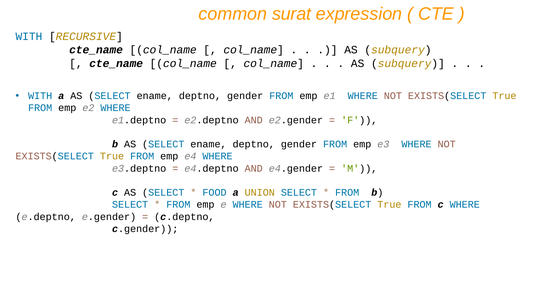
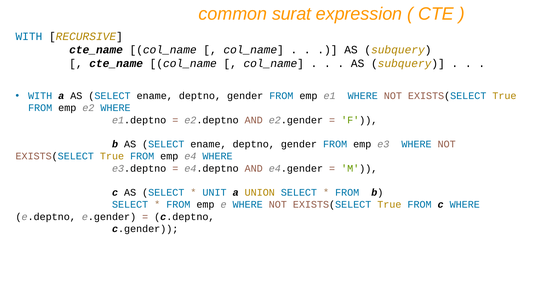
FOOD: FOOD -> UNIT
